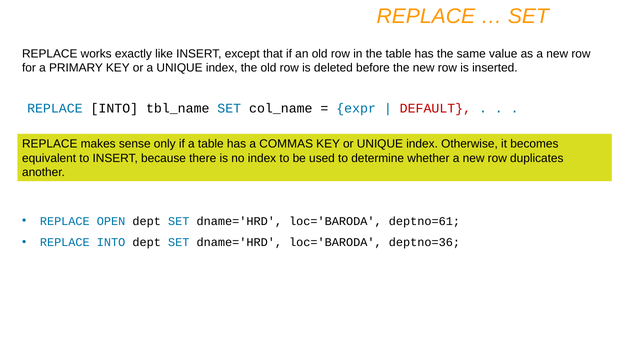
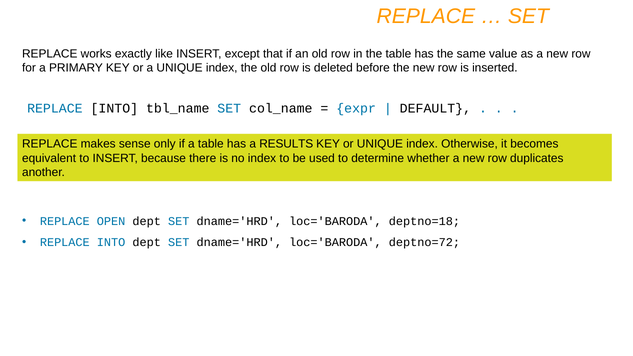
DEFAULT colour: red -> black
COMMAS: COMMAS -> RESULTS
deptno=61: deptno=61 -> deptno=18
deptno=36: deptno=36 -> deptno=72
